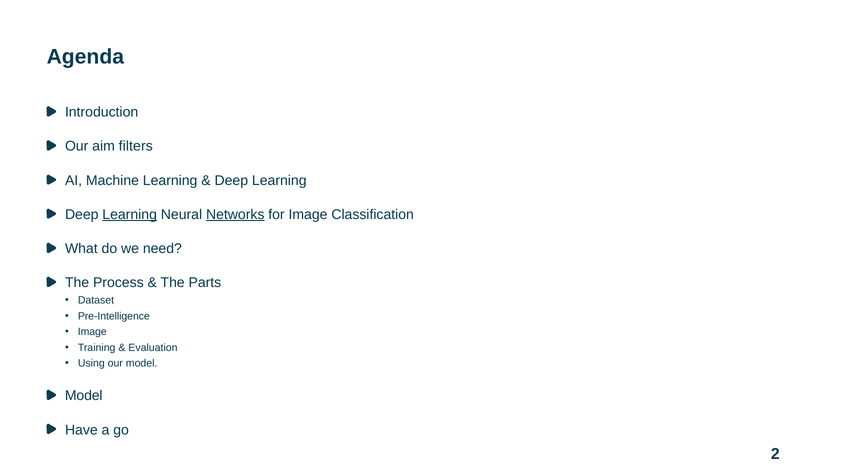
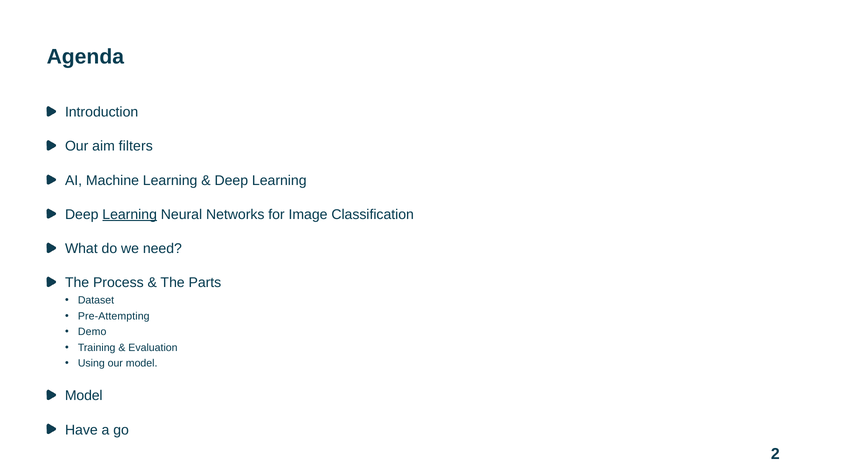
Networks underline: present -> none
Pre-Intelligence: Pre-Intelligence -> Pre-Attempting
Image at (92, 332): Image -> Demo
